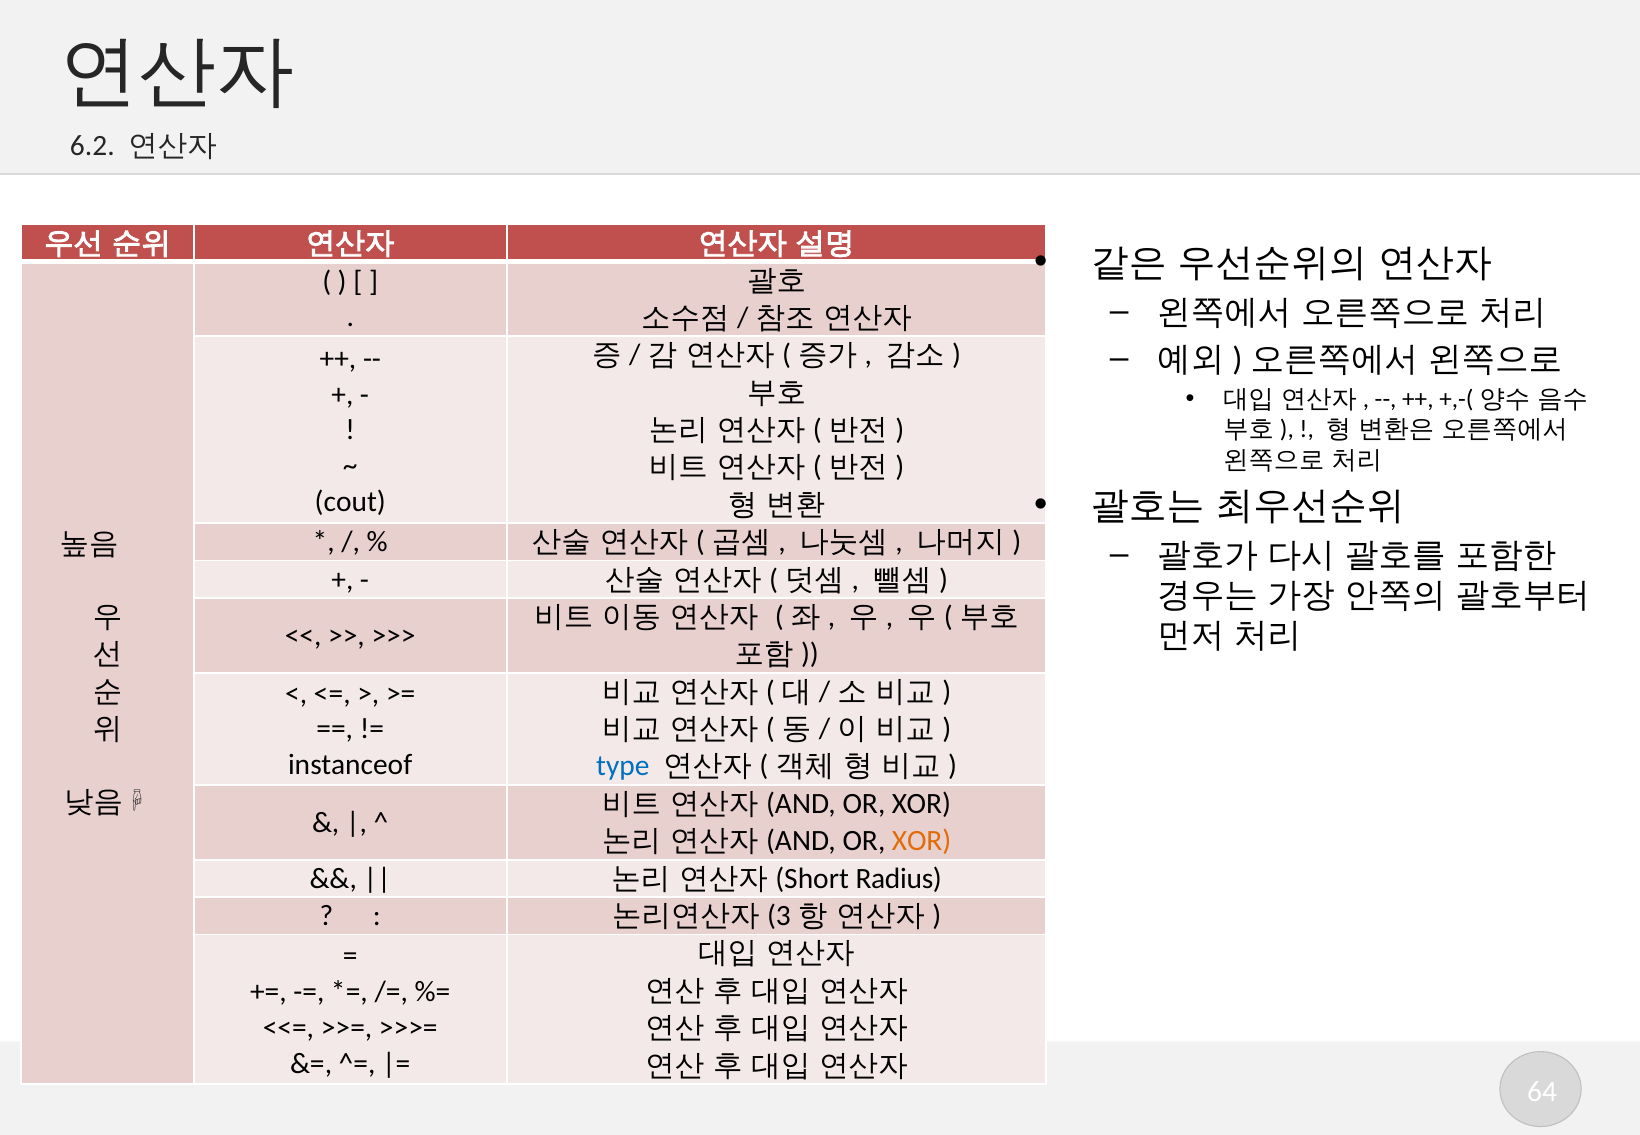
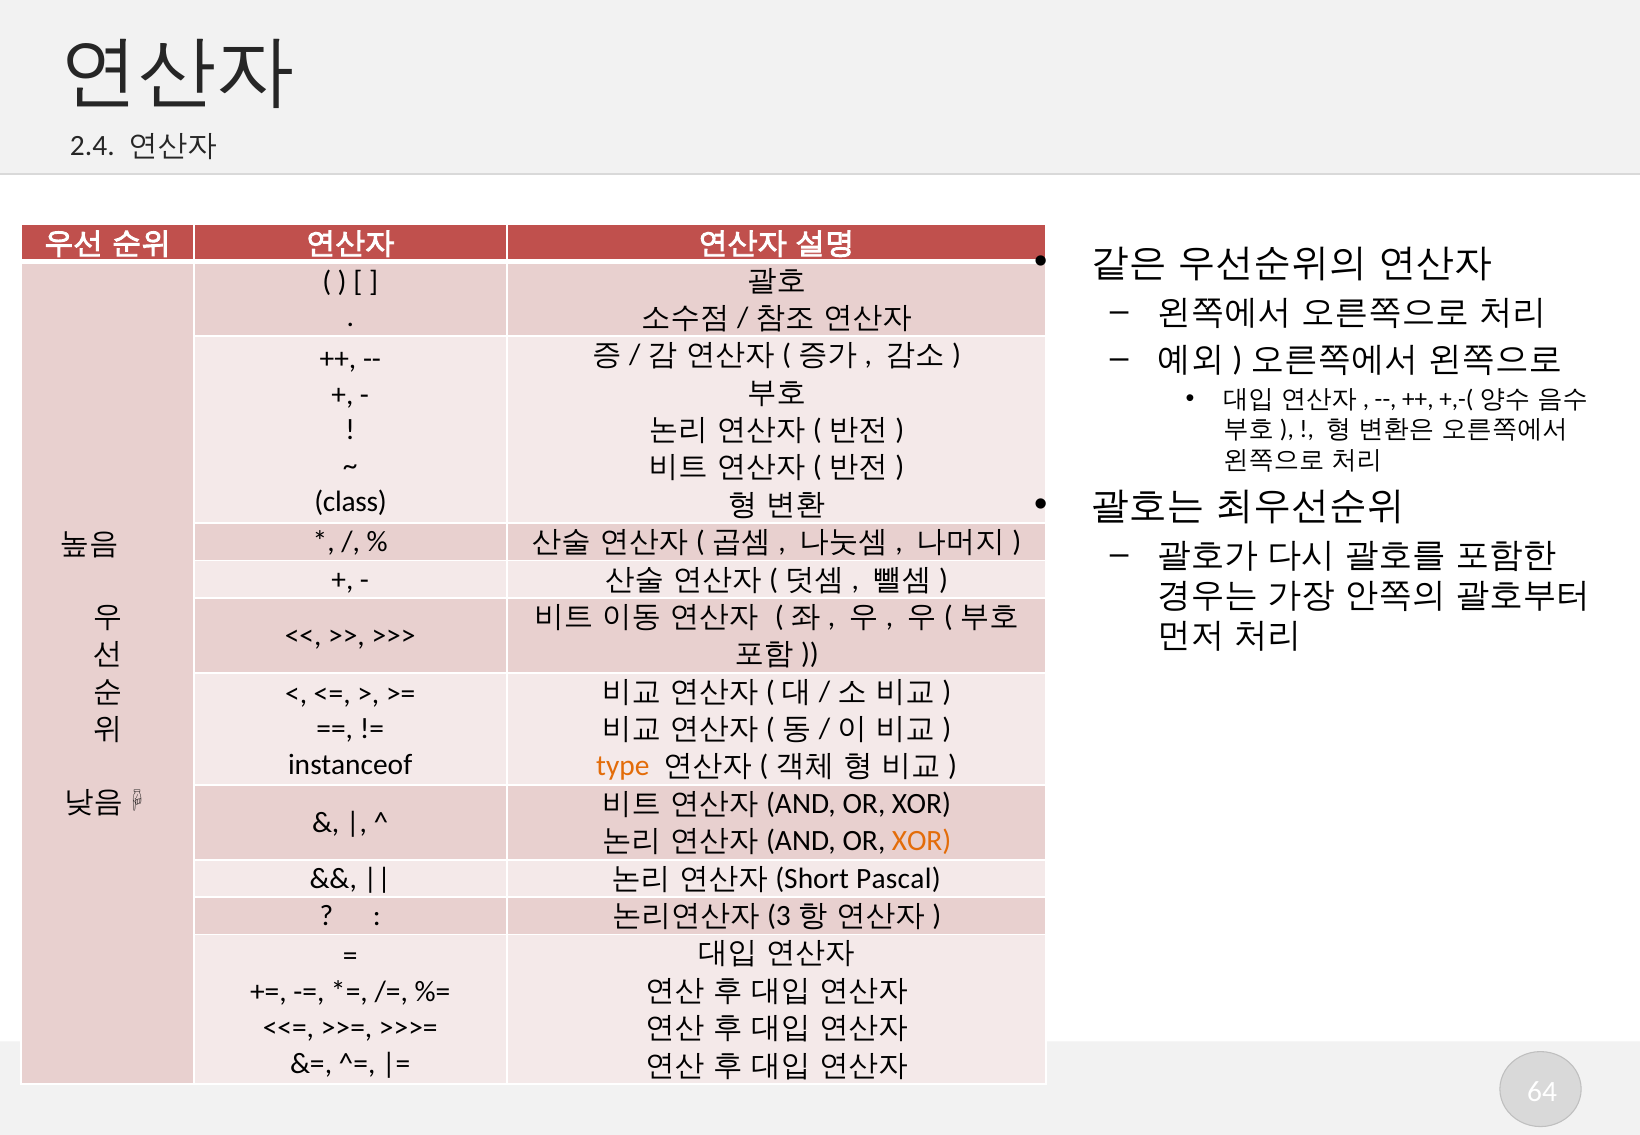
6.2: 6.2 -> 2.4
cout: cout -> class
type colour: blue -> orange
Radius: Radius -> Pascal
